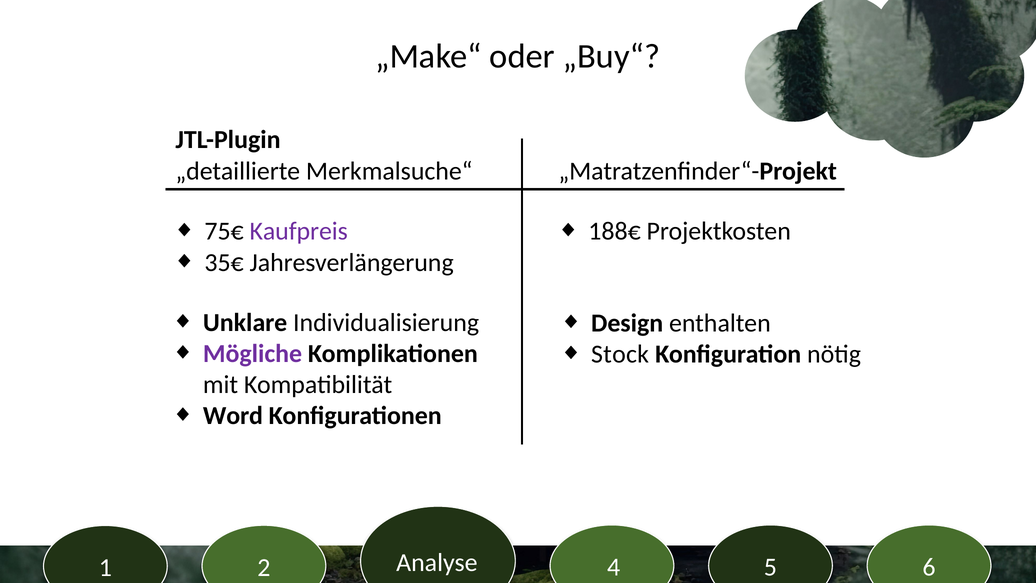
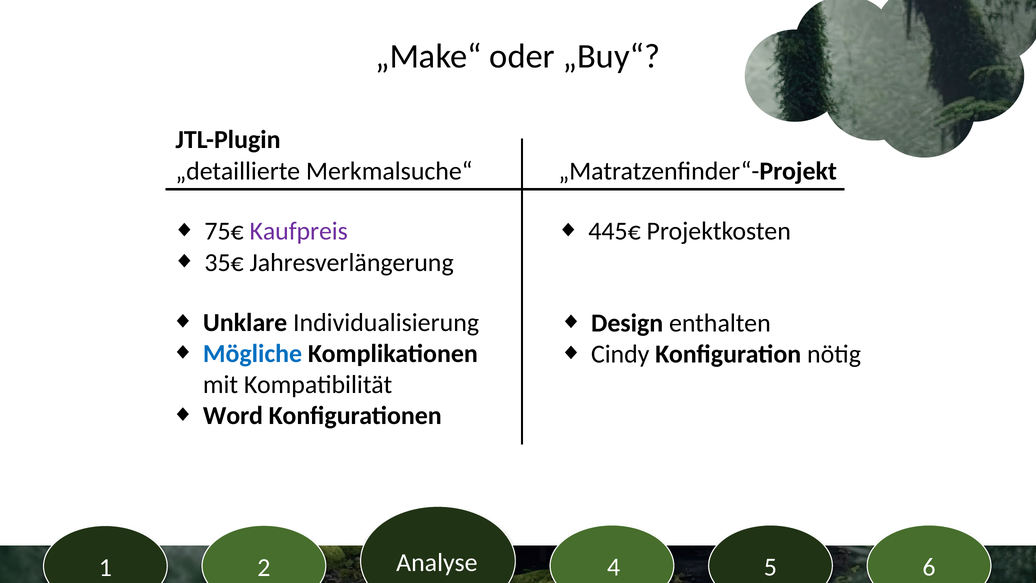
188€: 188€ -> 445€
Mögliche colour: purple -> blue
Stock: Stock -> Cindy
